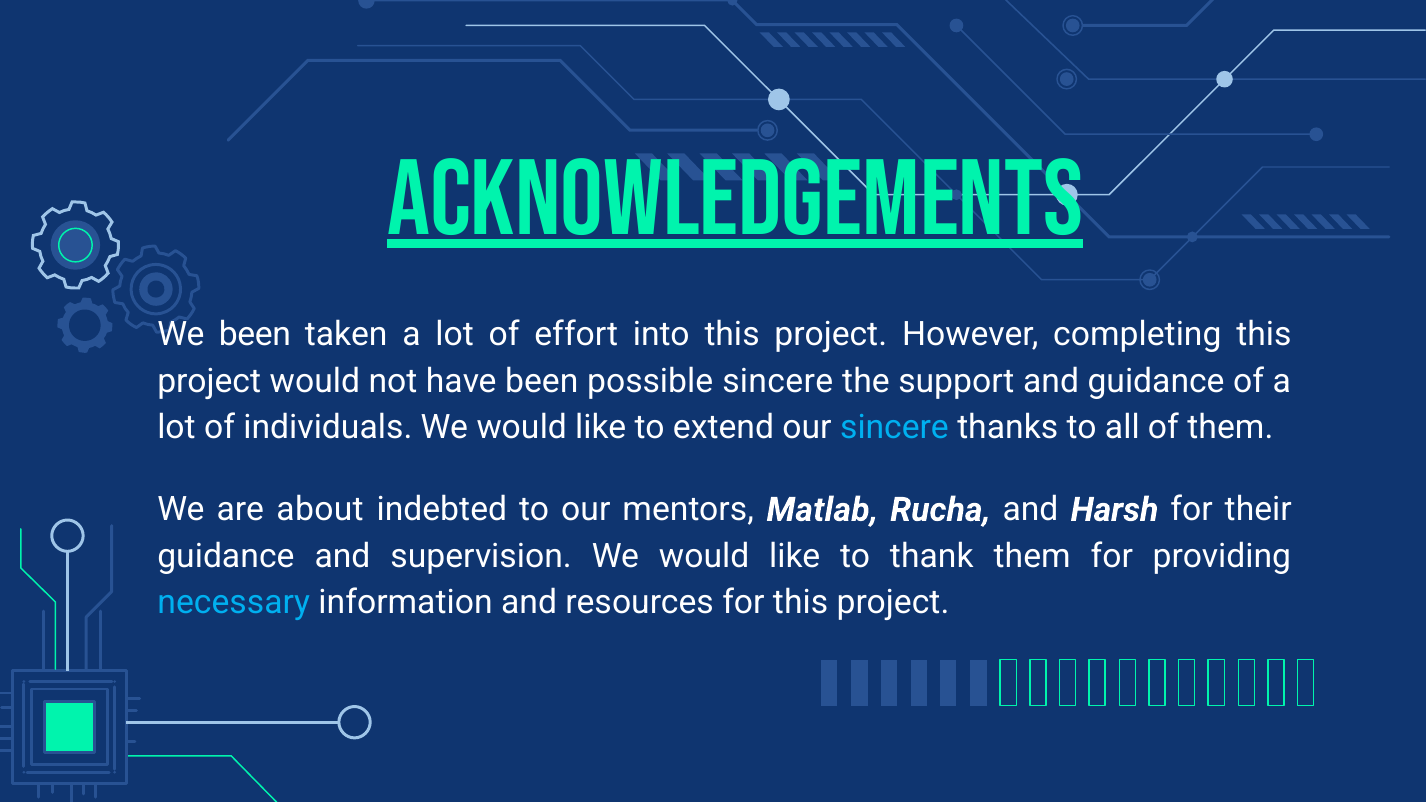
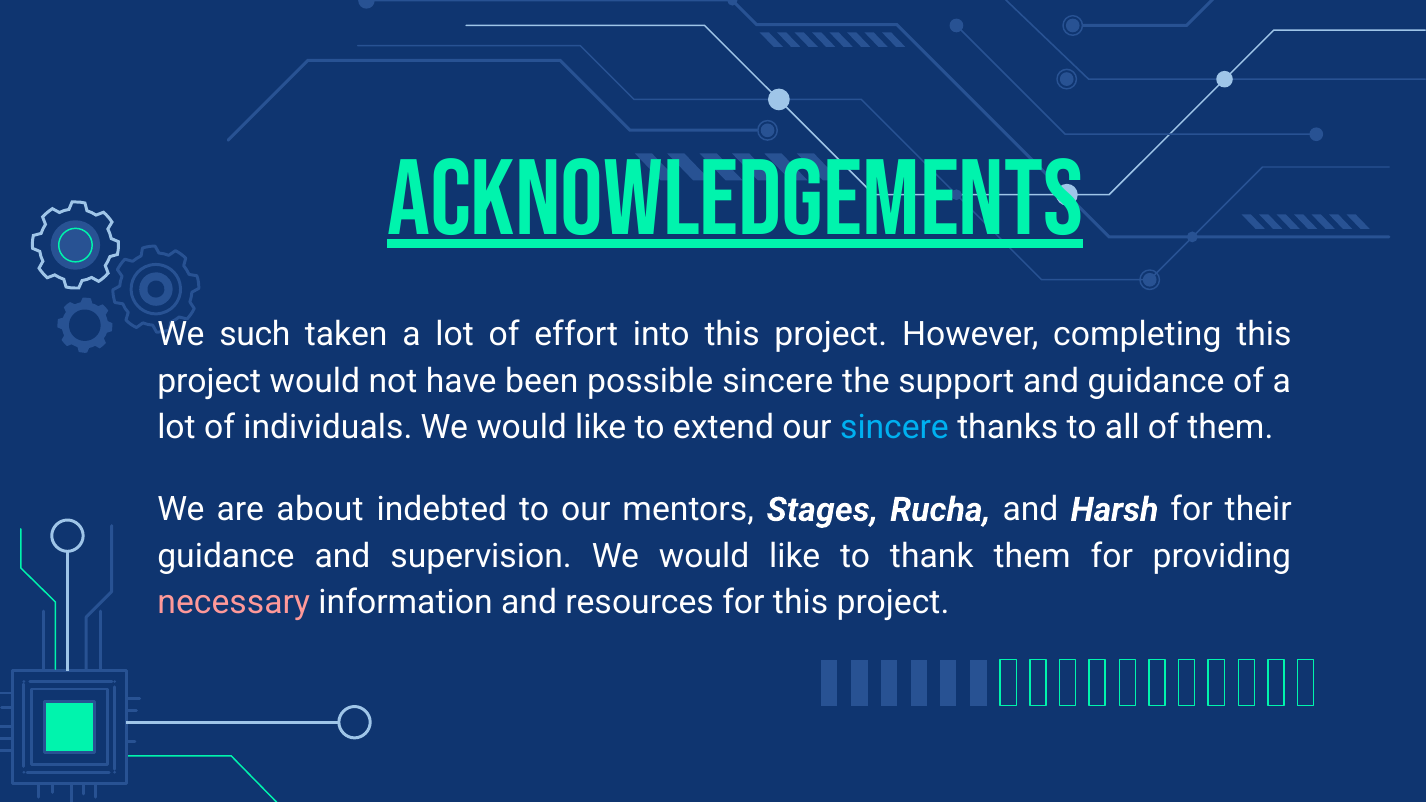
We been: been -> such
Matlab: Matlab -> Stages
necessary colour: light blue -> pink
